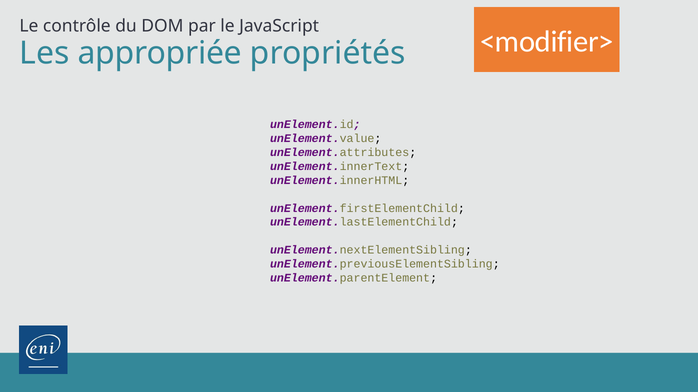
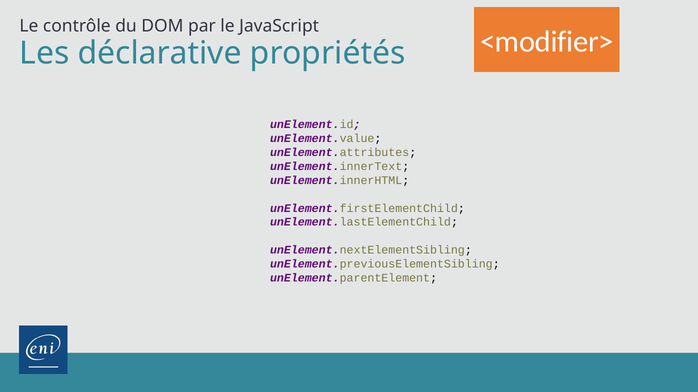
appropriée: appropriée -> déclarative
